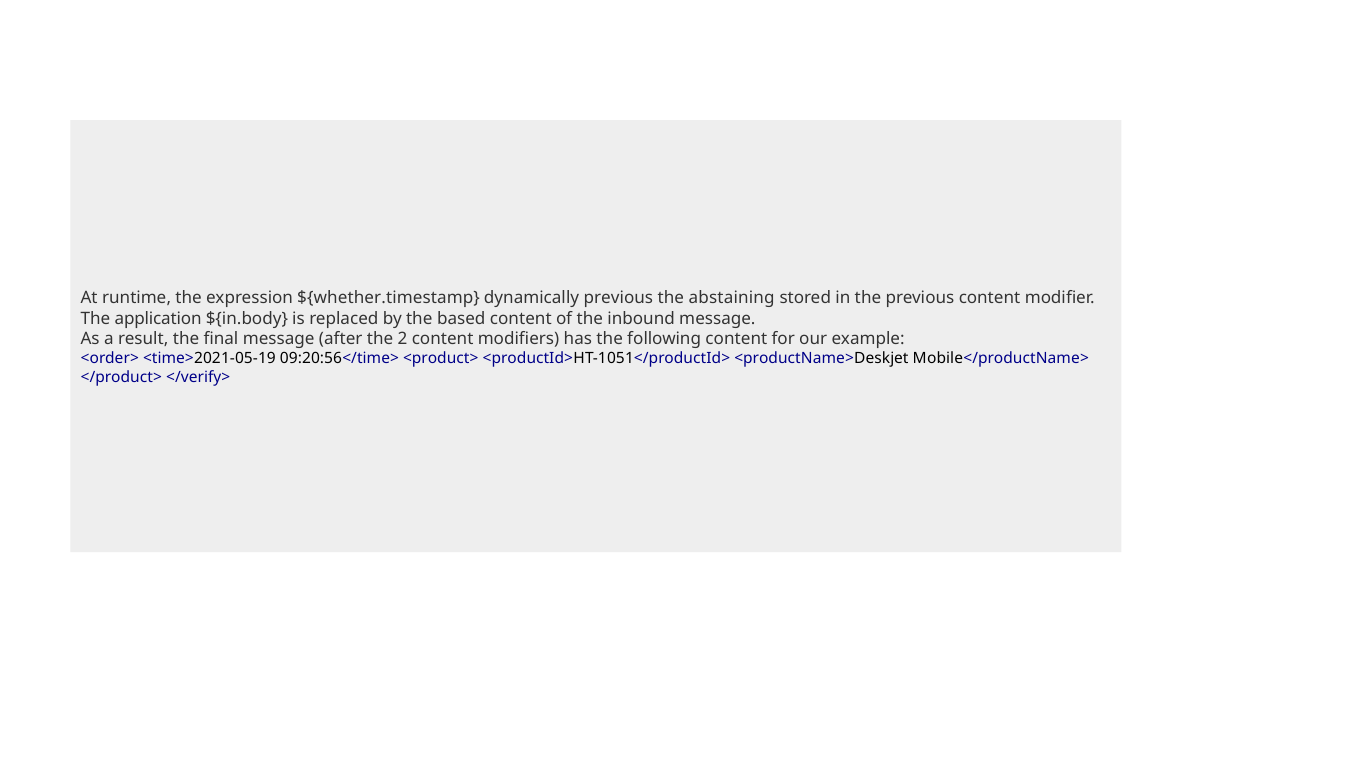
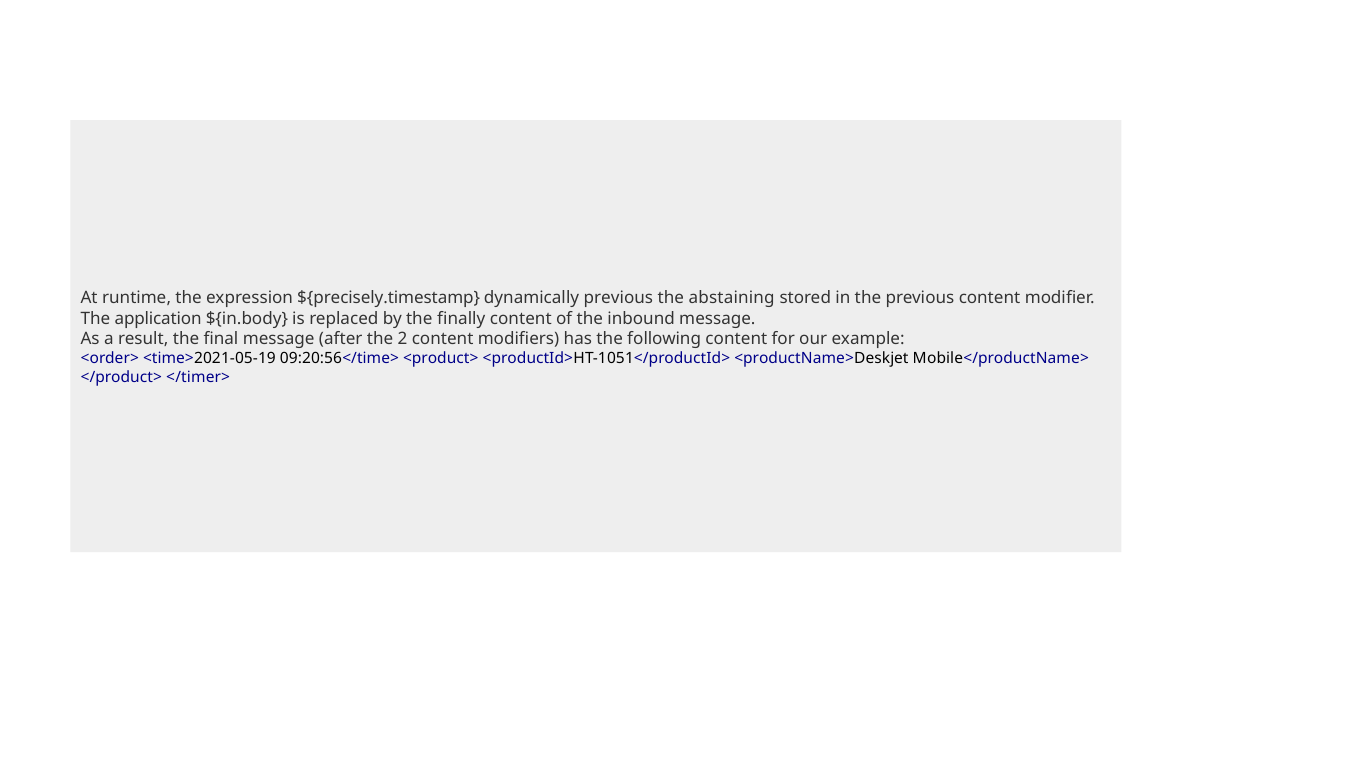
${whether.timestamp: ${whether.timestamp -> ${precisely.timestamp
based: based -> finally
</verify>: </verify> -> </timer>
